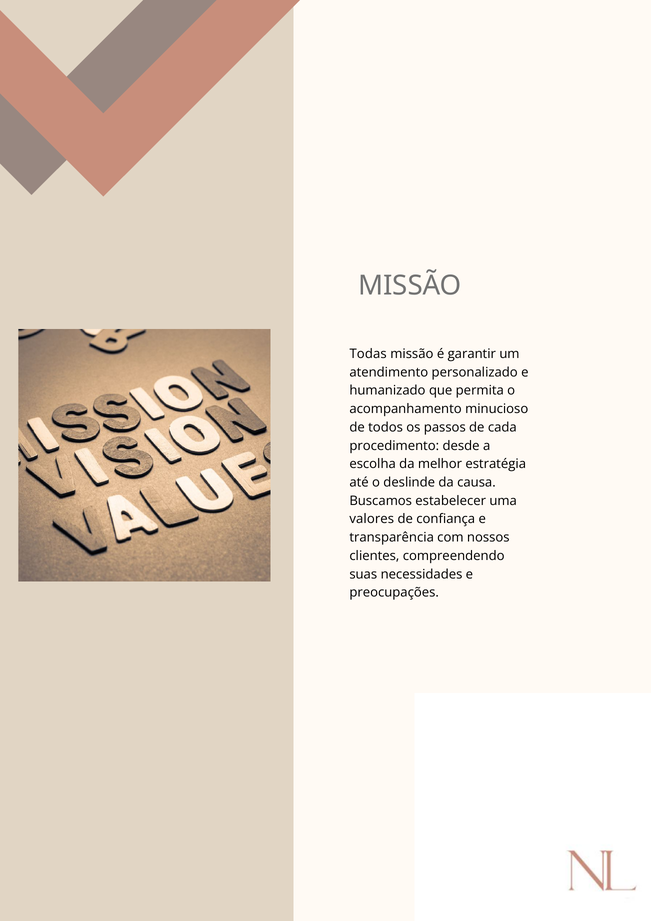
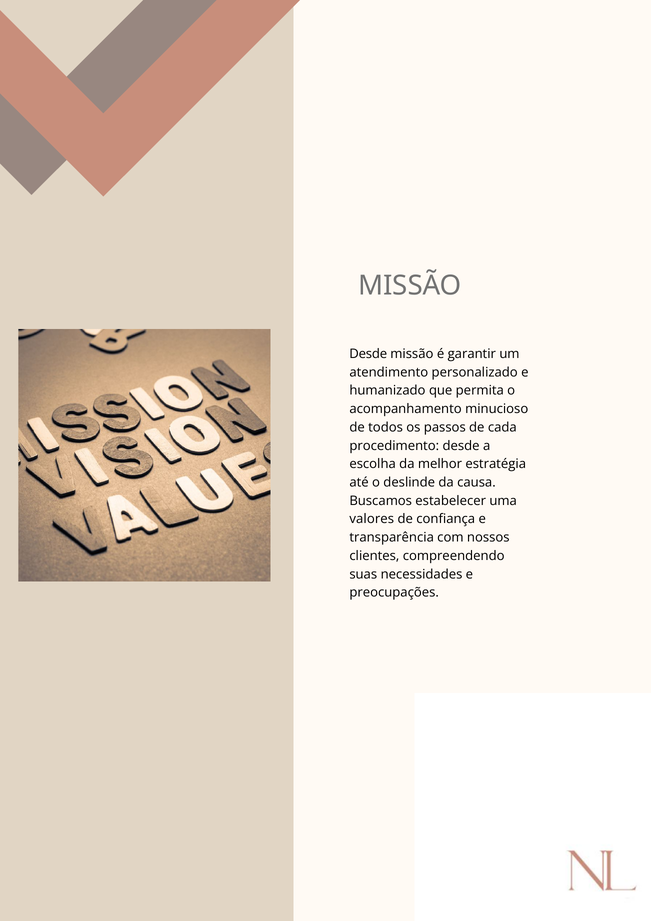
Todas at (368, 354): Todas -> Desde
